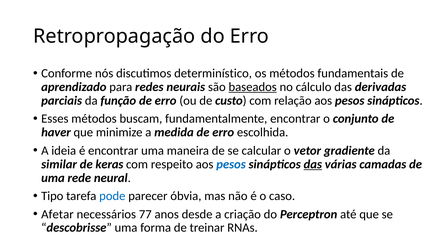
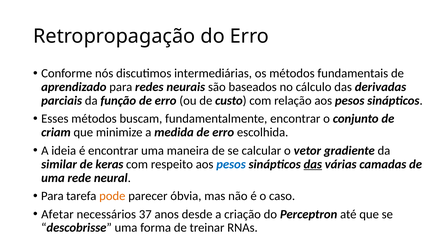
determinístico: determinístico -> intermediárias
baseados underline: present -> none
haver: haver -> criam
Tipo at (52, 196): Tipo -> Para
pode colour: blue -> orange
77: 77 -> 37
